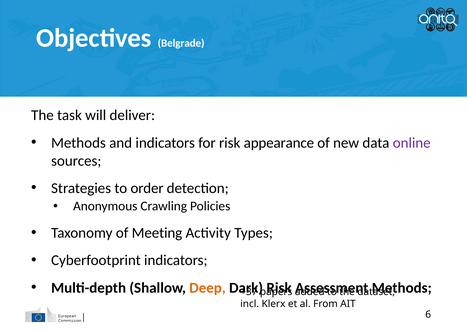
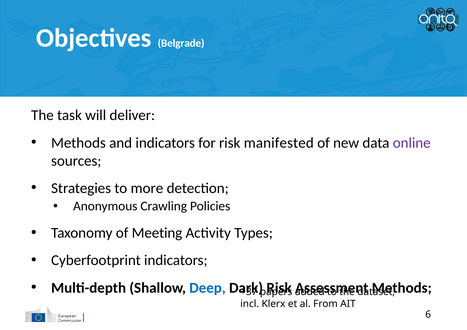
appearance: appearance -> manifested
order: order -> more
Deep colour: orange -> blue
